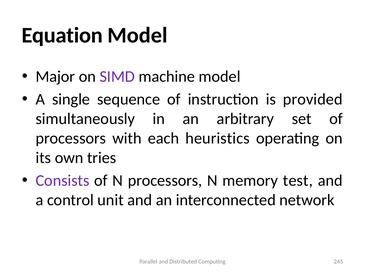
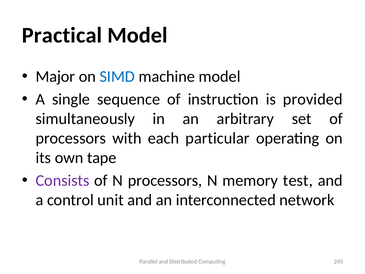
Equation: Equation -> Practical
SIMD colour: purple -> blue
heuristics: heuristics -> particular
tries: tries -> tape
